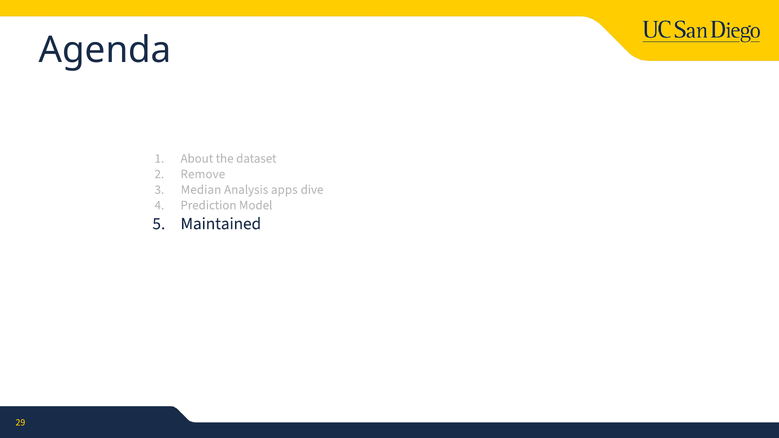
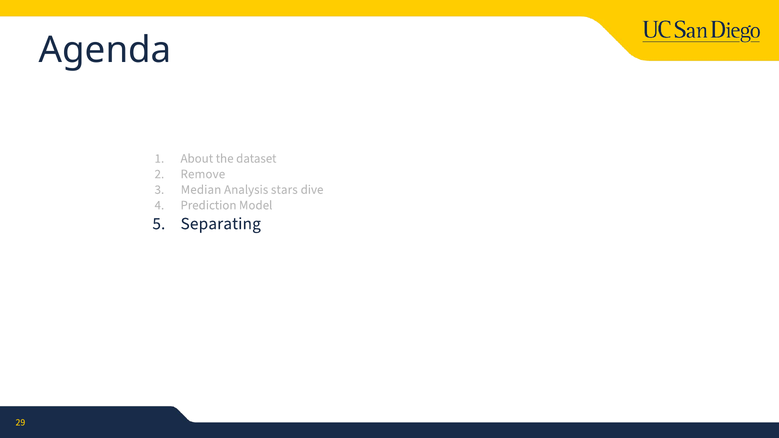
apps: apps -> stars
Maintained: Maintained -> Separating
